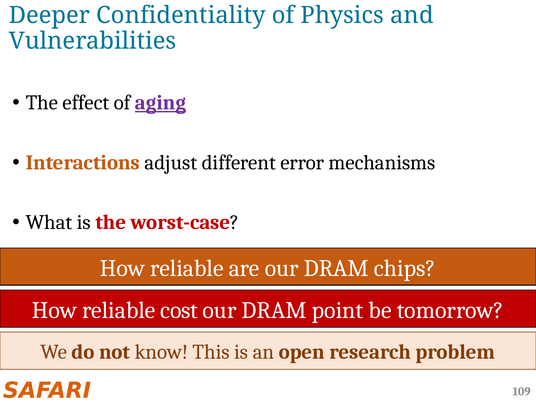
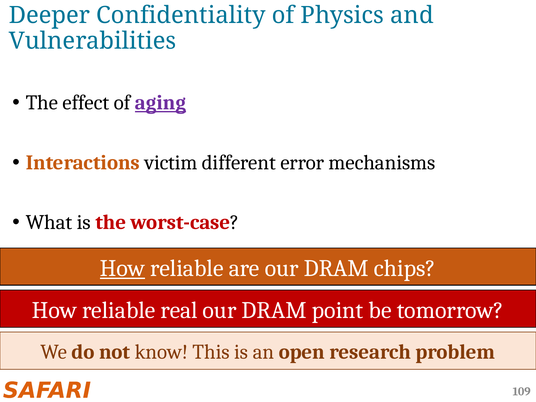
adjust: adjust -> victim
How at (123, 268) underline: none -> present
cost: cost -> real
